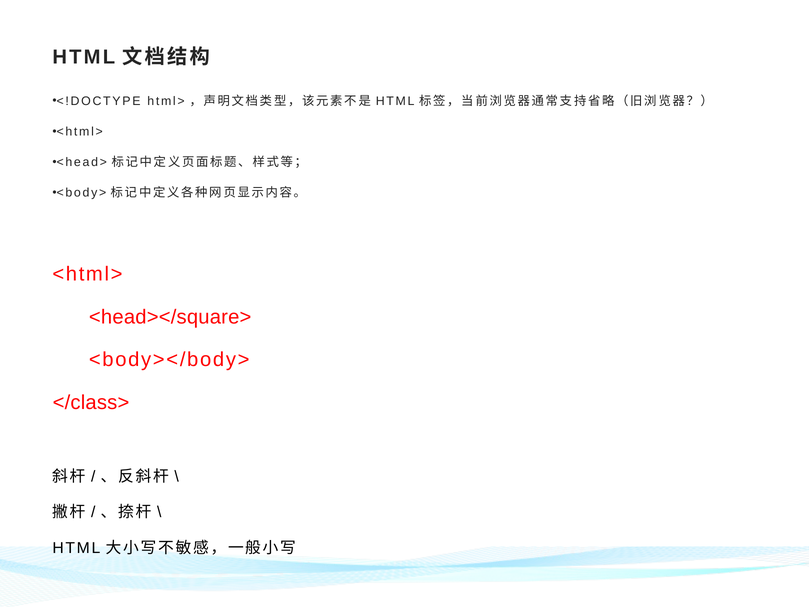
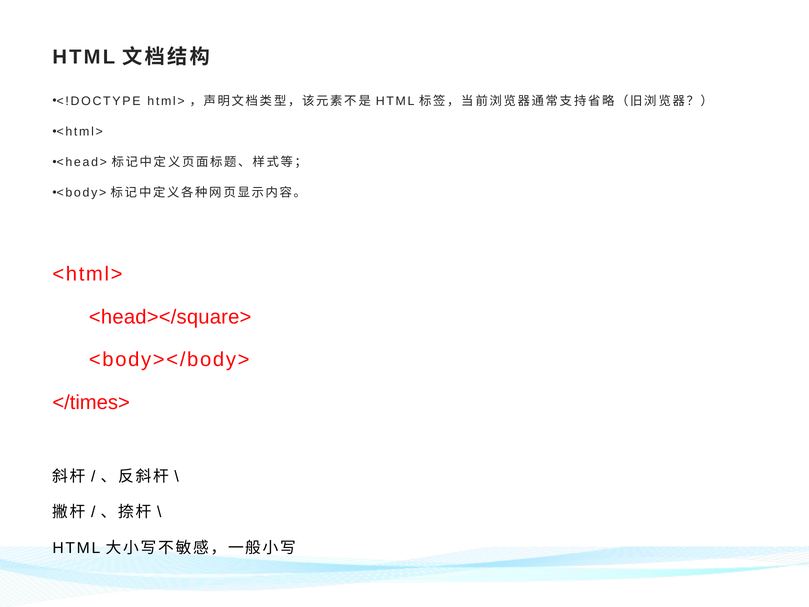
</class>: </class> -> </times>
